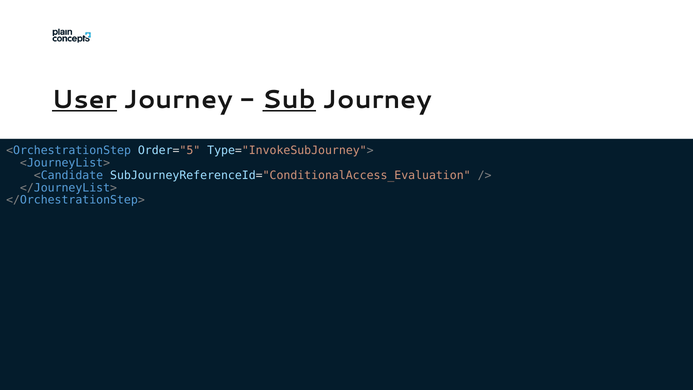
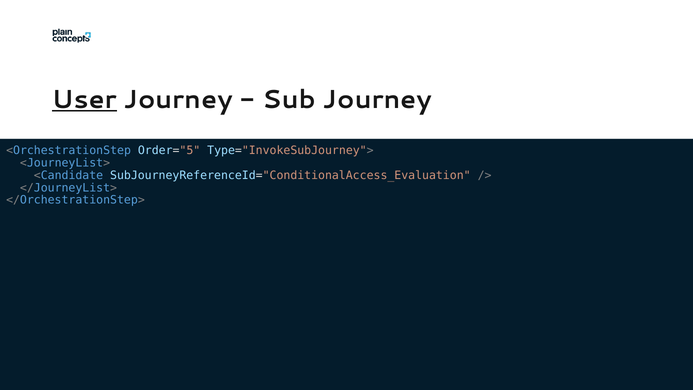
Sub underline: present -> none
